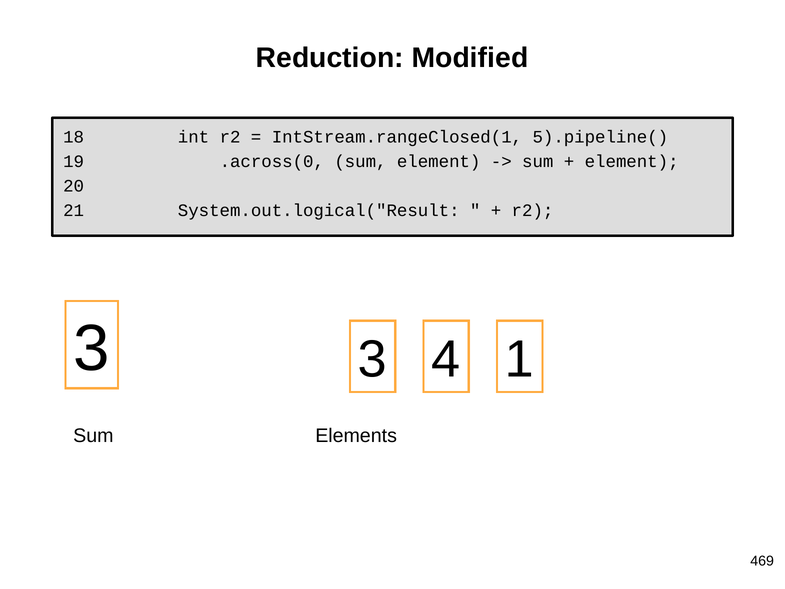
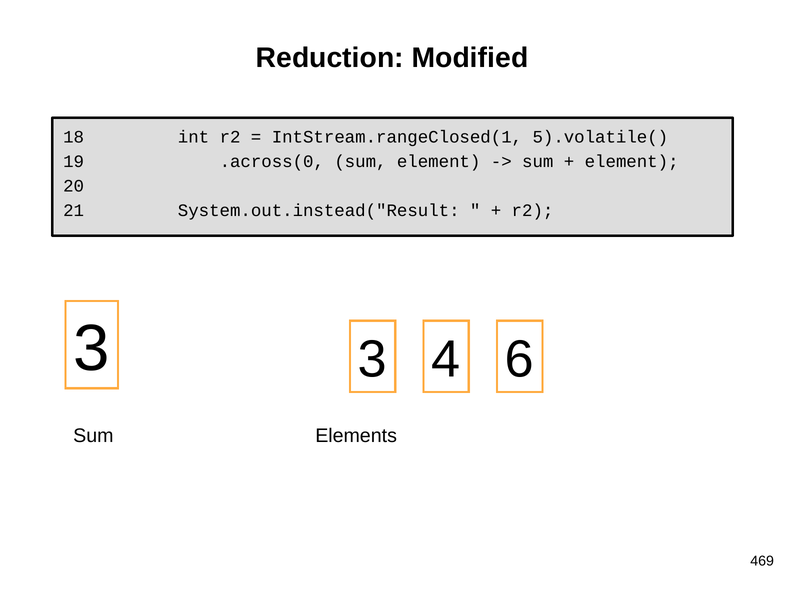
5).pipeline(: 5).pipeline( -> 5).volatile(
System.out.logical("Result: System.out.logical("Result -> System.out.instead("Result
1: 1 -> 6
